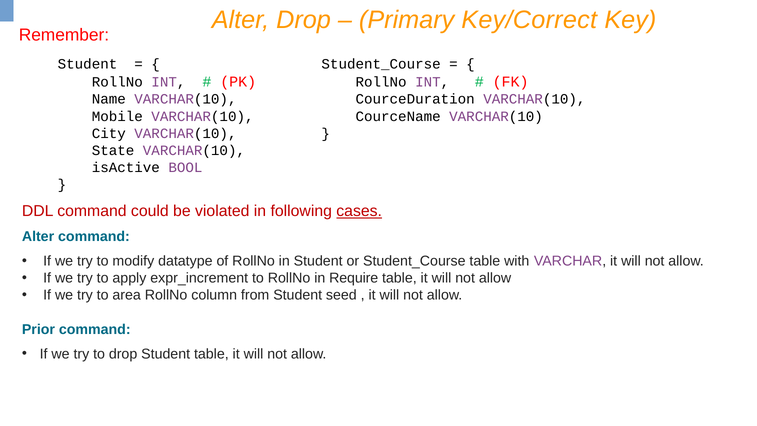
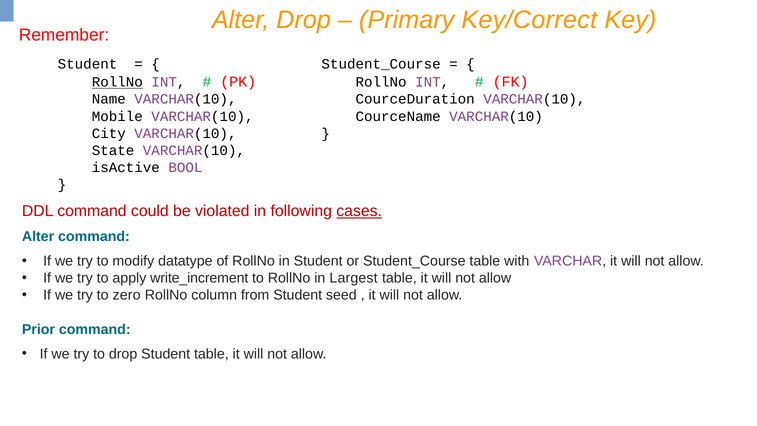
RollNo at (117, 82) underline: none -> present
expr_increment: expr_increment -> write_increment
Require: Require -> Largest
area: area -> zero
